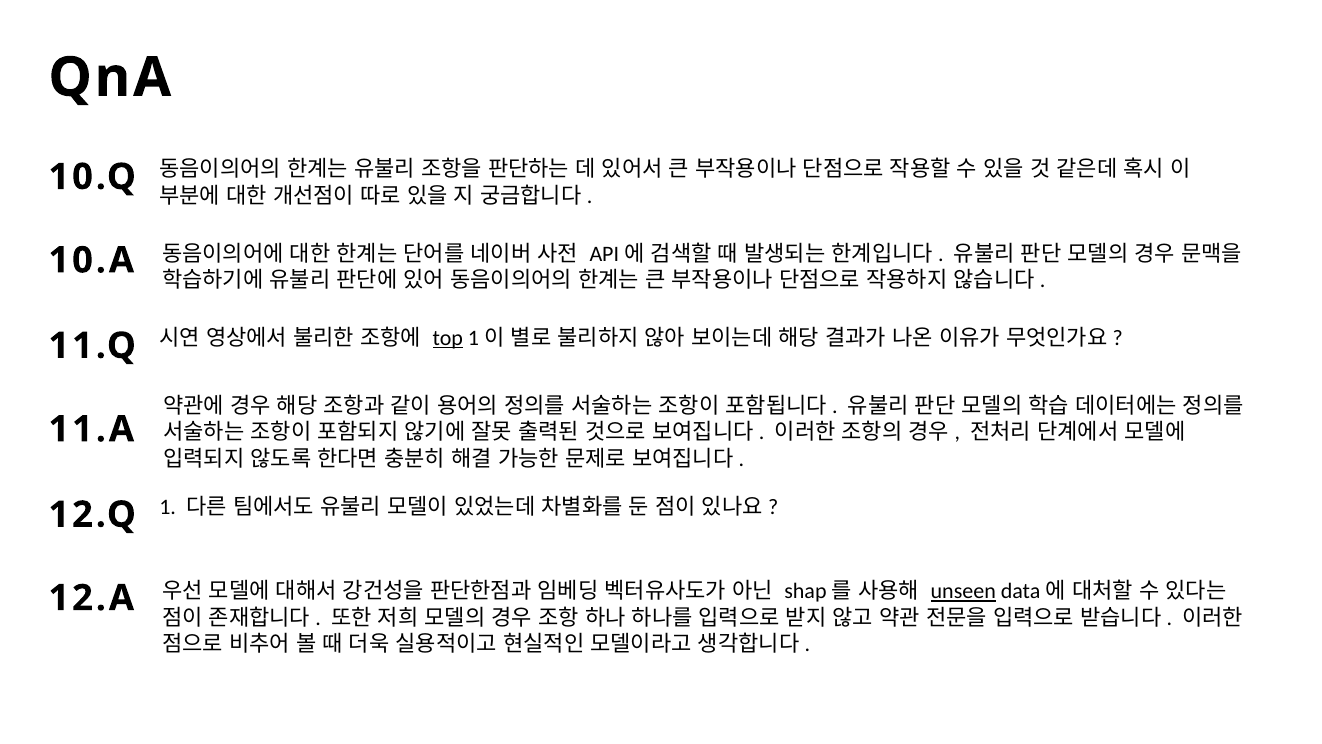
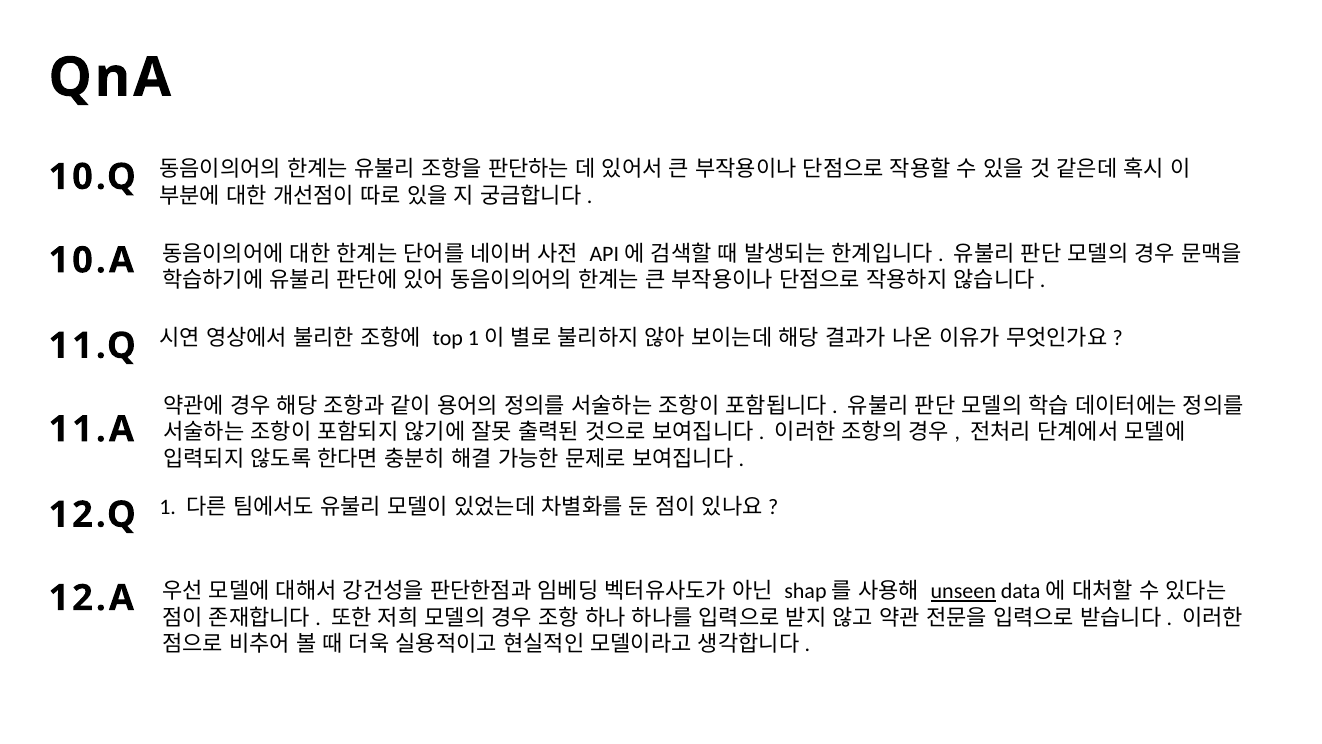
top underline: present -> none
